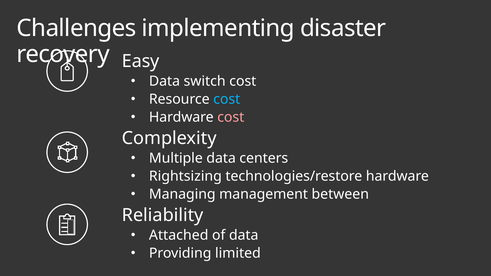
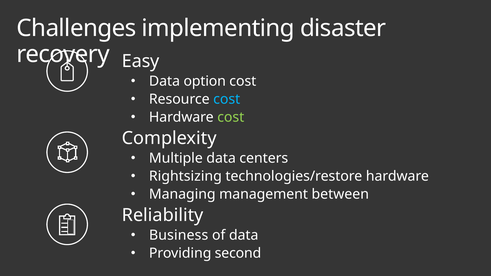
switch: switch -> option
cost at (231, 117) colour: pink -> light green
Attached: Attached -> Business
limited: limited -> second
